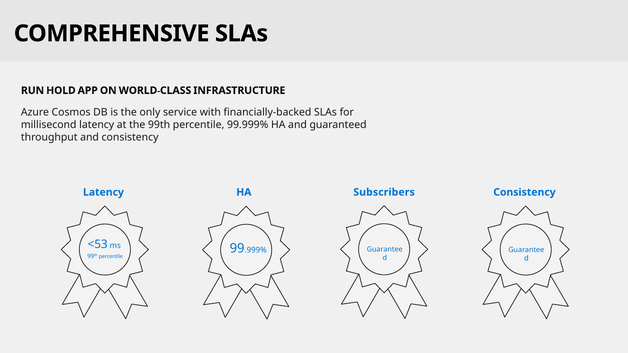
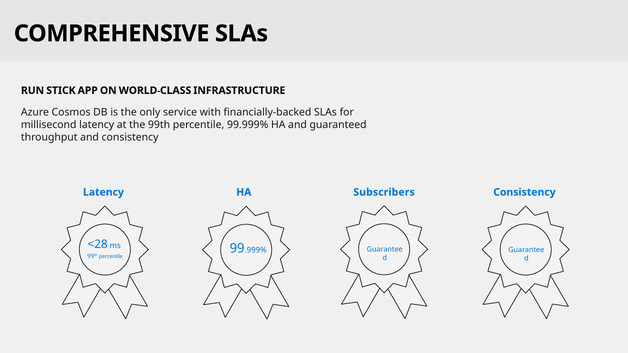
HOLD: HOLD -> STICK
<53: <53 -> <28
